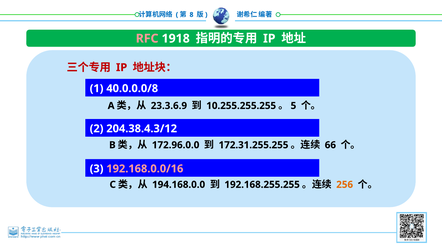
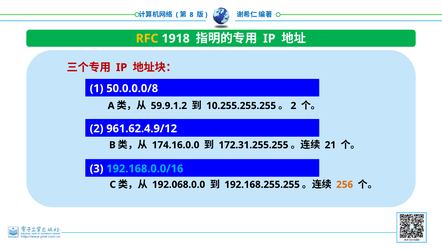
RFC colour: pink -> yellow
40.0.0.0/8: 40.0.0.0/8 -> 50.0.0.0/8
23.3.6.9: 23.3.6.9 -> 59.9.1.2
5 at (293, 106): 5 -> 2
204.38.4.3/12: 204.38.4.3/12 -> 961.62.4.9/12
172.96.0.0: 172.96.0.0 -> 174.16.0.0
66: 66 -> 21
192.168.0.0/16 colour: pink -> light blue
194.168.0.0: 194.168.0.0 -> 192.068.0.0
